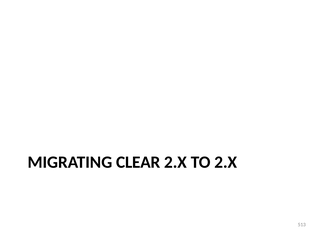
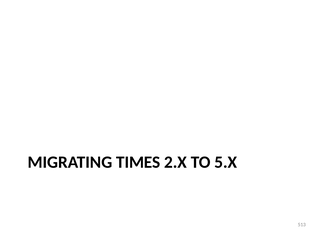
CLEAR: CLEAR -> TIMES
TO 2.X: 2.X -> 5.X
